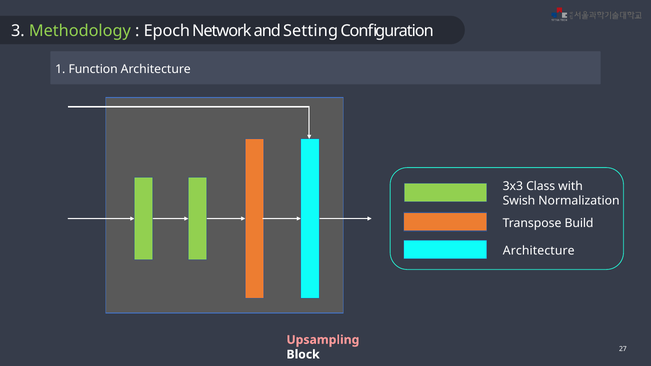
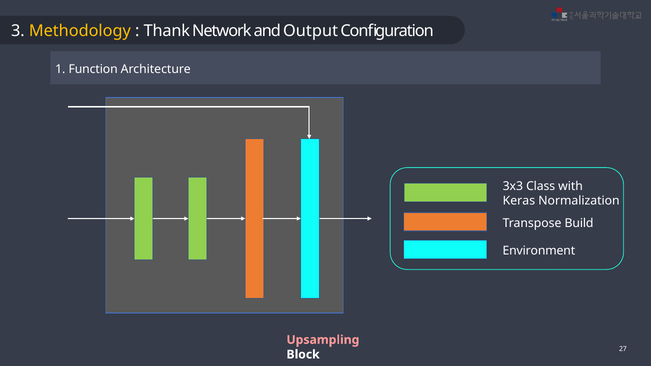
Methodology colour: light green -> yellow
Epoch: Epoch -> Thank
Setting: Setting -> Output
Swish: Swish -> Keras
Architecture at (539, 251): Architecture -> Environment
